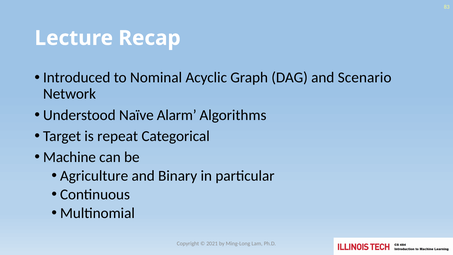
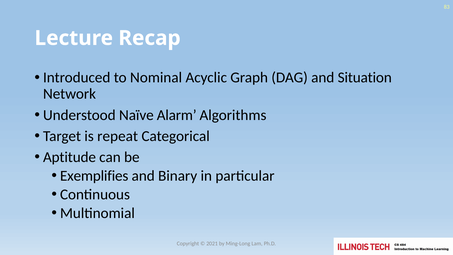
Scenario: Scenario -> Situation
Machine: Machine -> Aptitude
Agriculture: Agriculture -> Exemplifies
